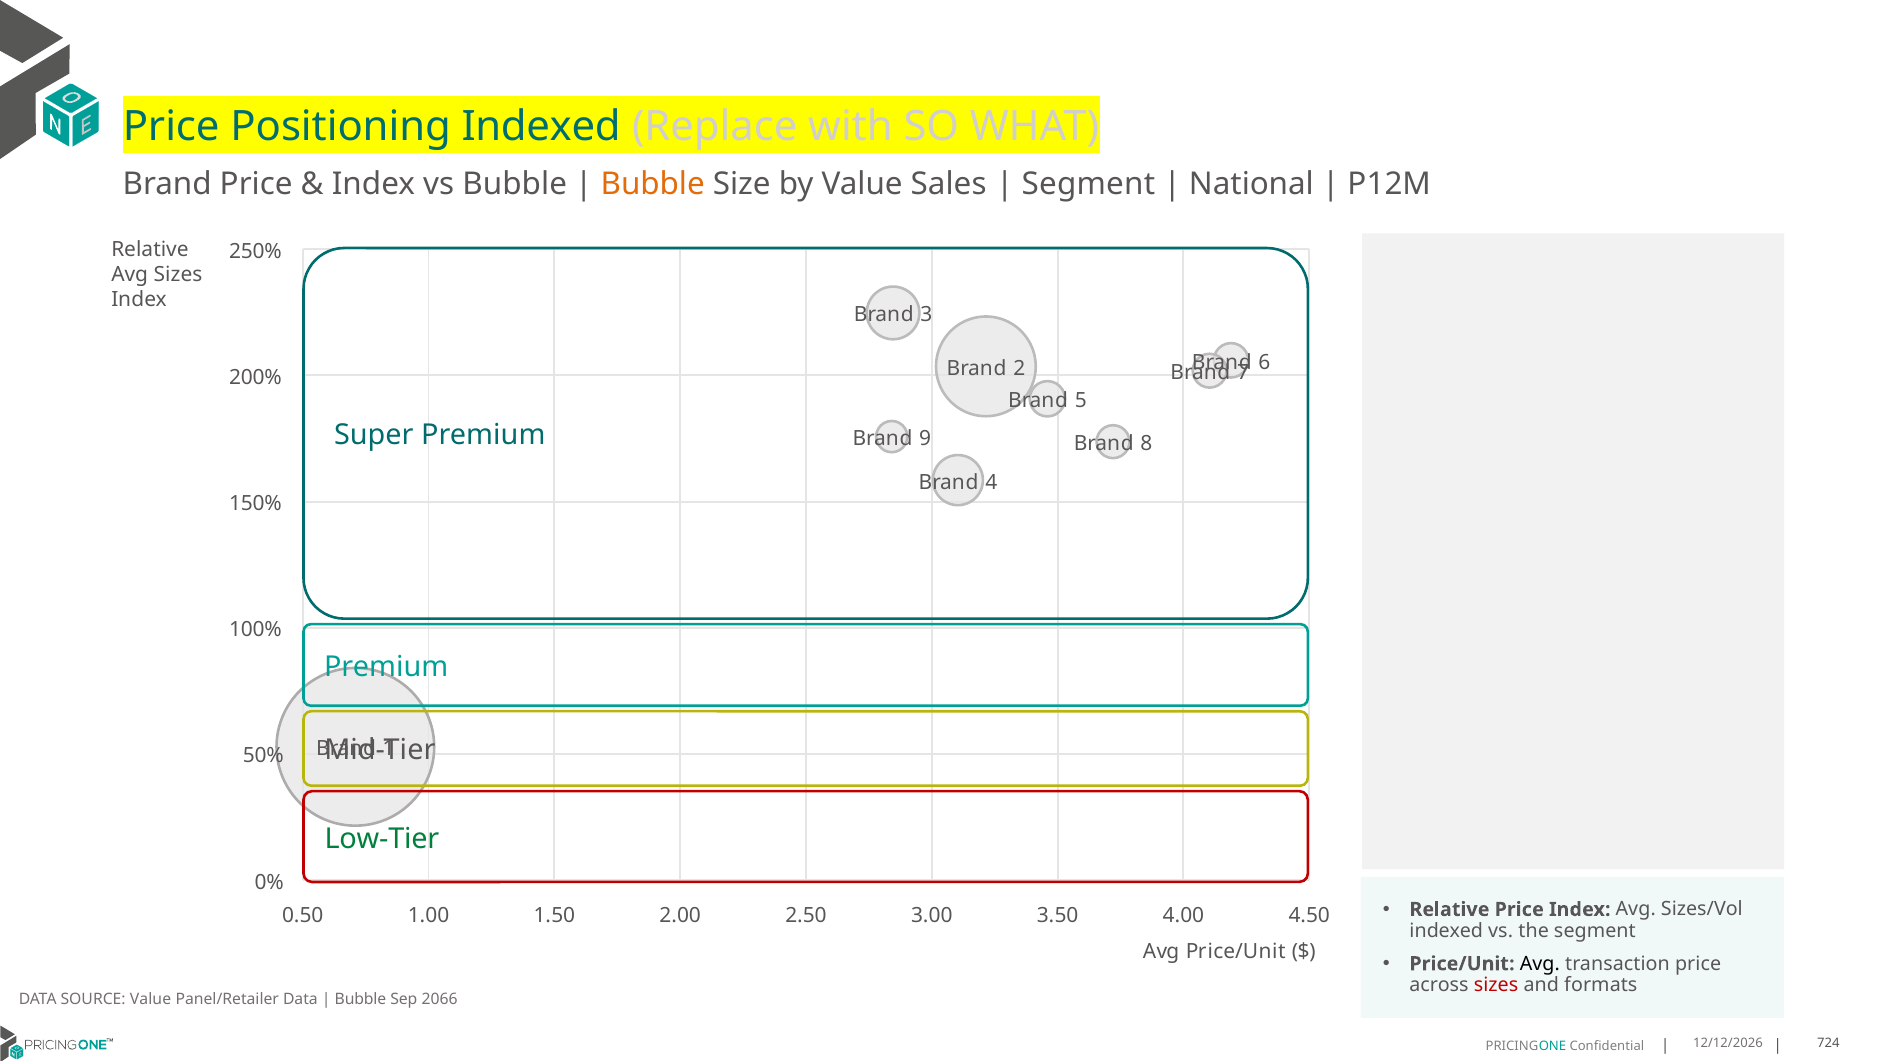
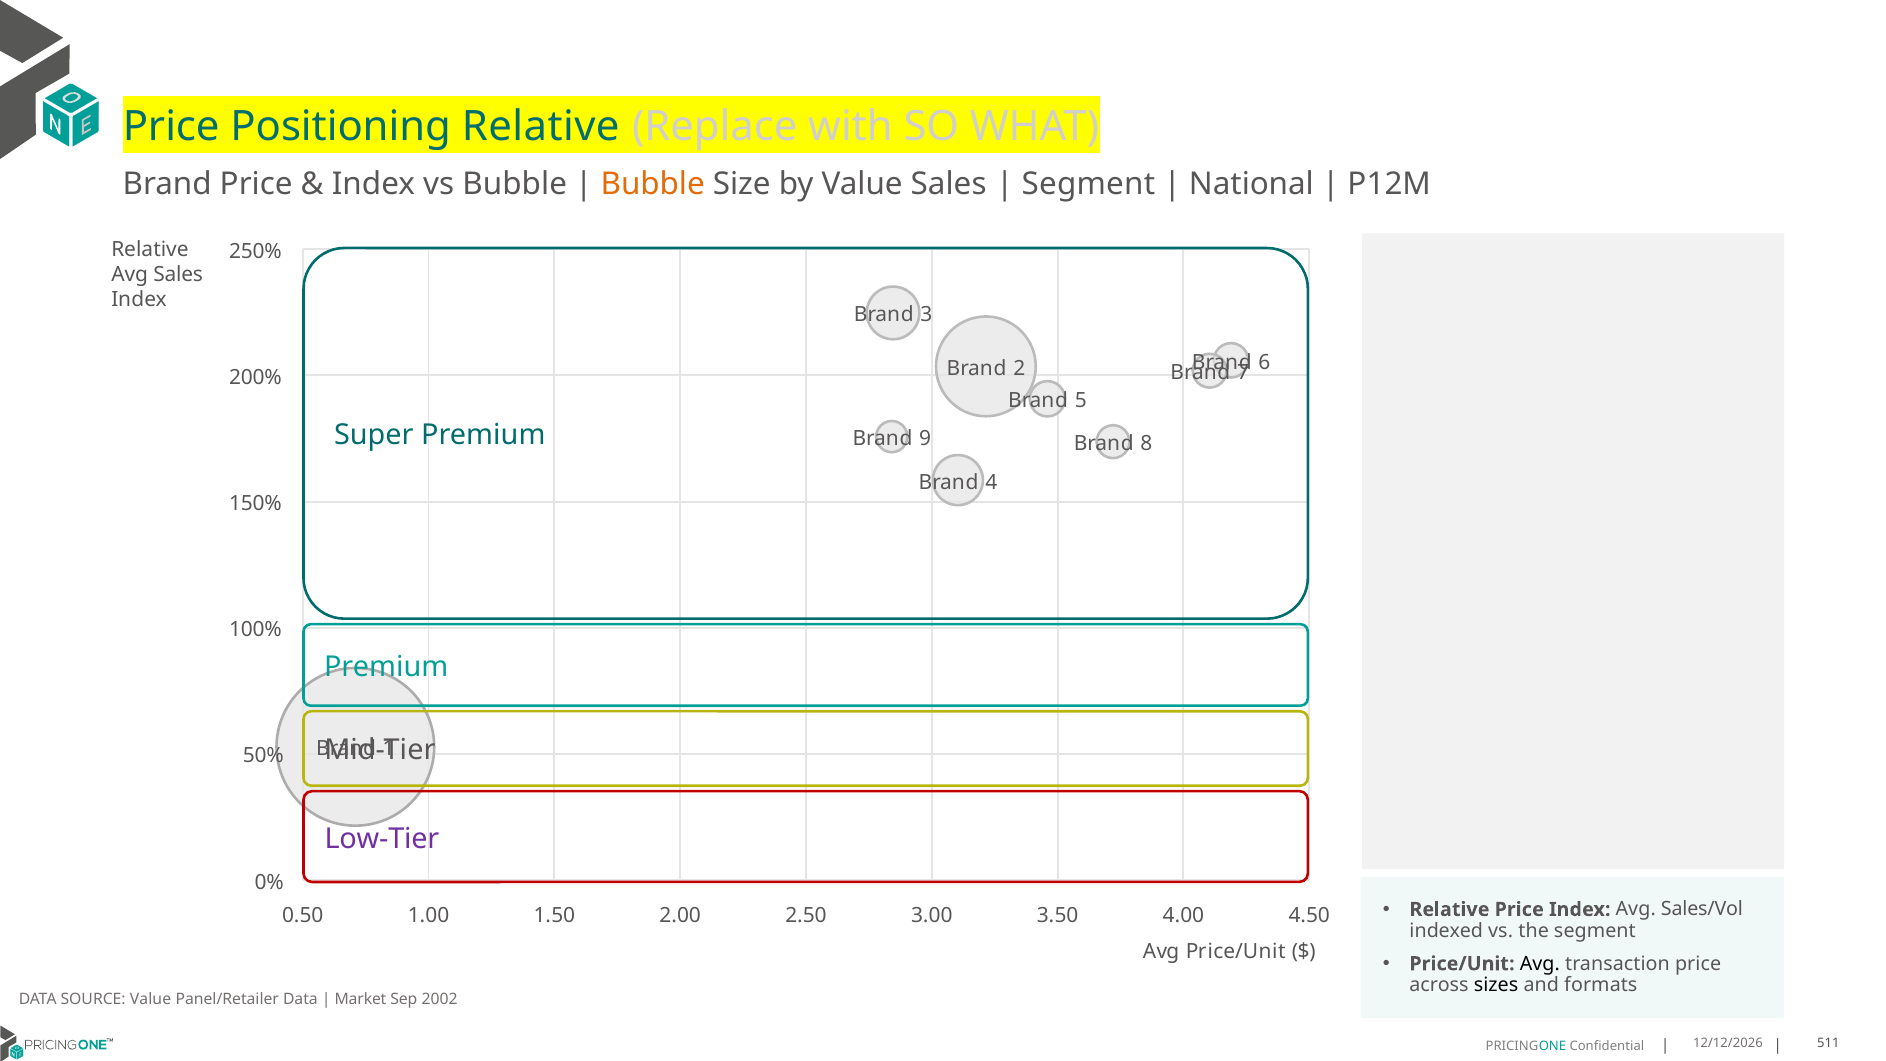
Positioning Indexed: Indexed -> Relative
Avg Sizes: Sizes -> Sales
Low-Tier colour: green -> purple
Sizes/Vol: Sizes/Vol -> Sales/Vol
sizes at (1496, 985) colour: red -> black
Bubble at (360, 999): Bubble -> Market
2066: 2066 -> 2002
724: 724 -> 511
